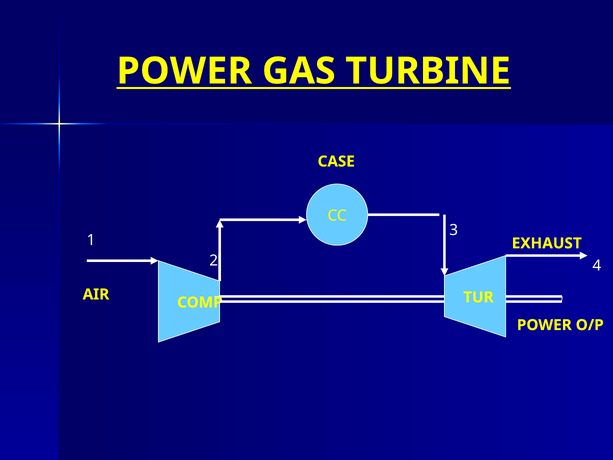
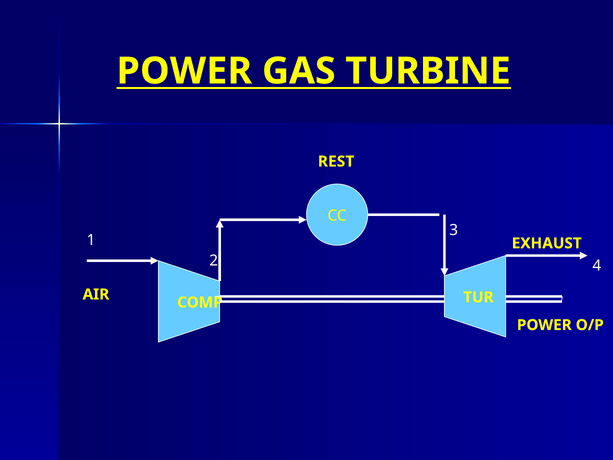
CASE: CASE -> REST
